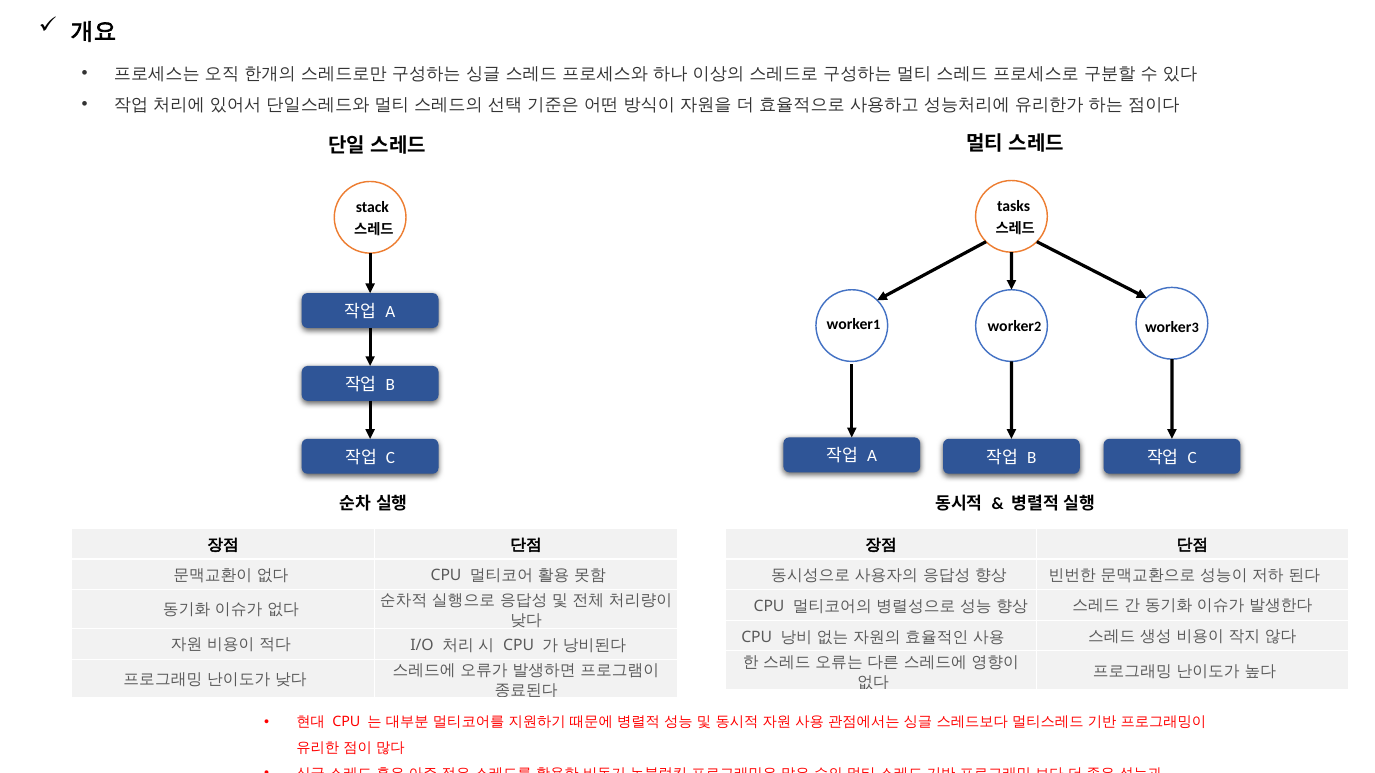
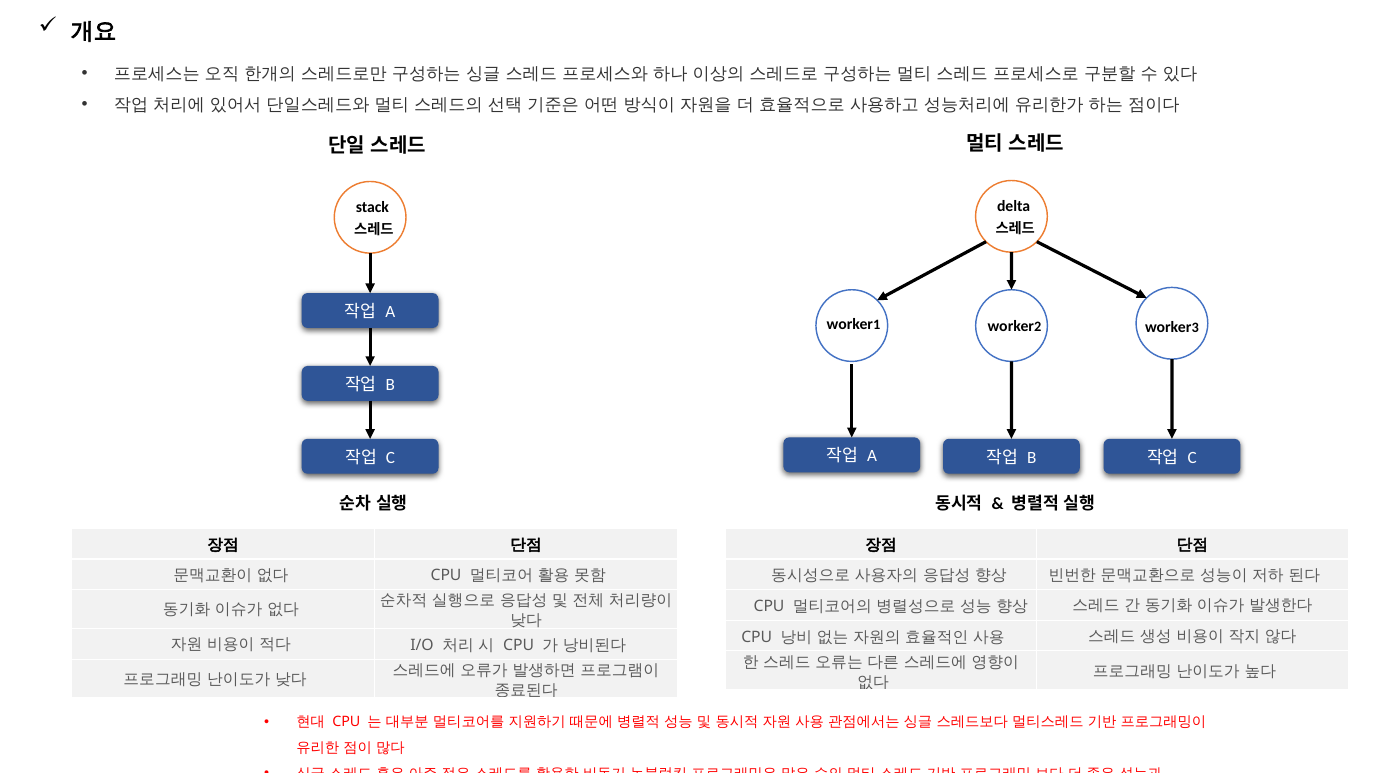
tasks: tasks -> delta
